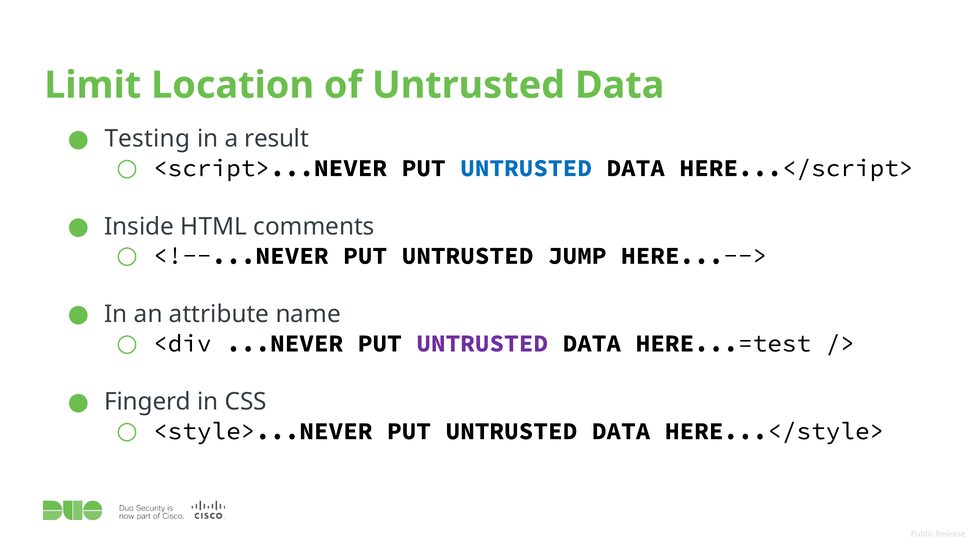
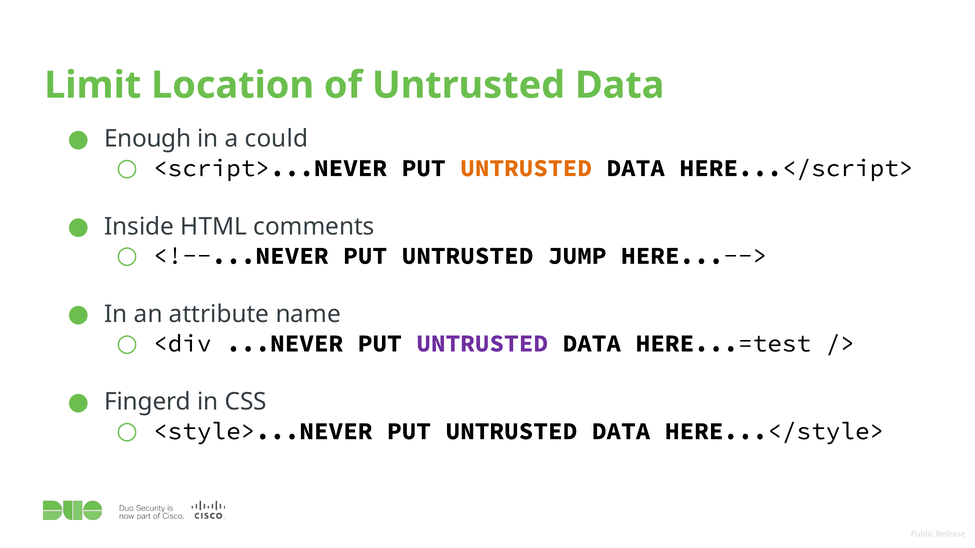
Testing: Testing -> Enough
result: result -> could
UNTRUSTED at (526, 168) colour: blue -> orange
